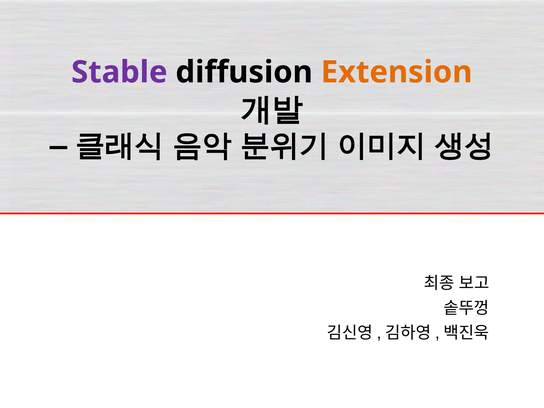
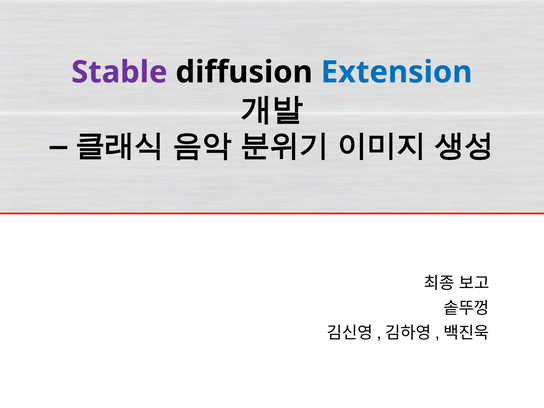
Extension colour: orange -> blue
